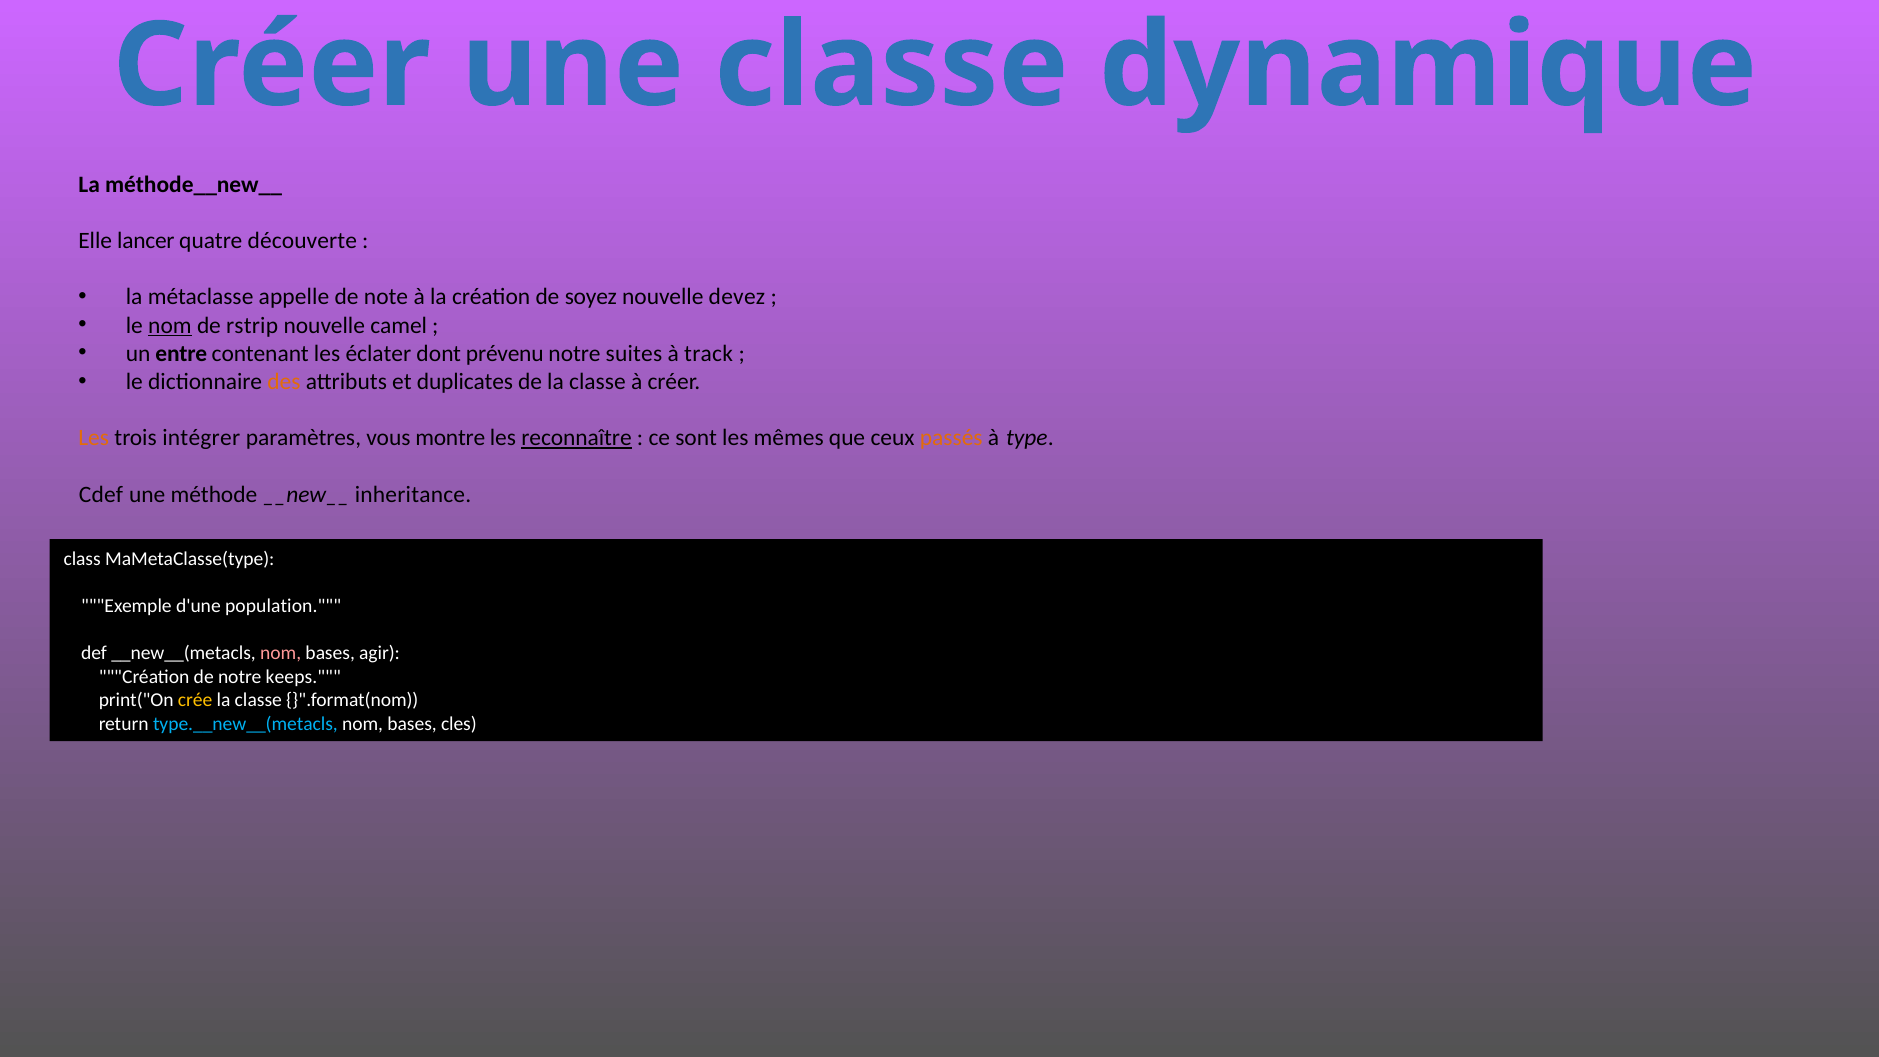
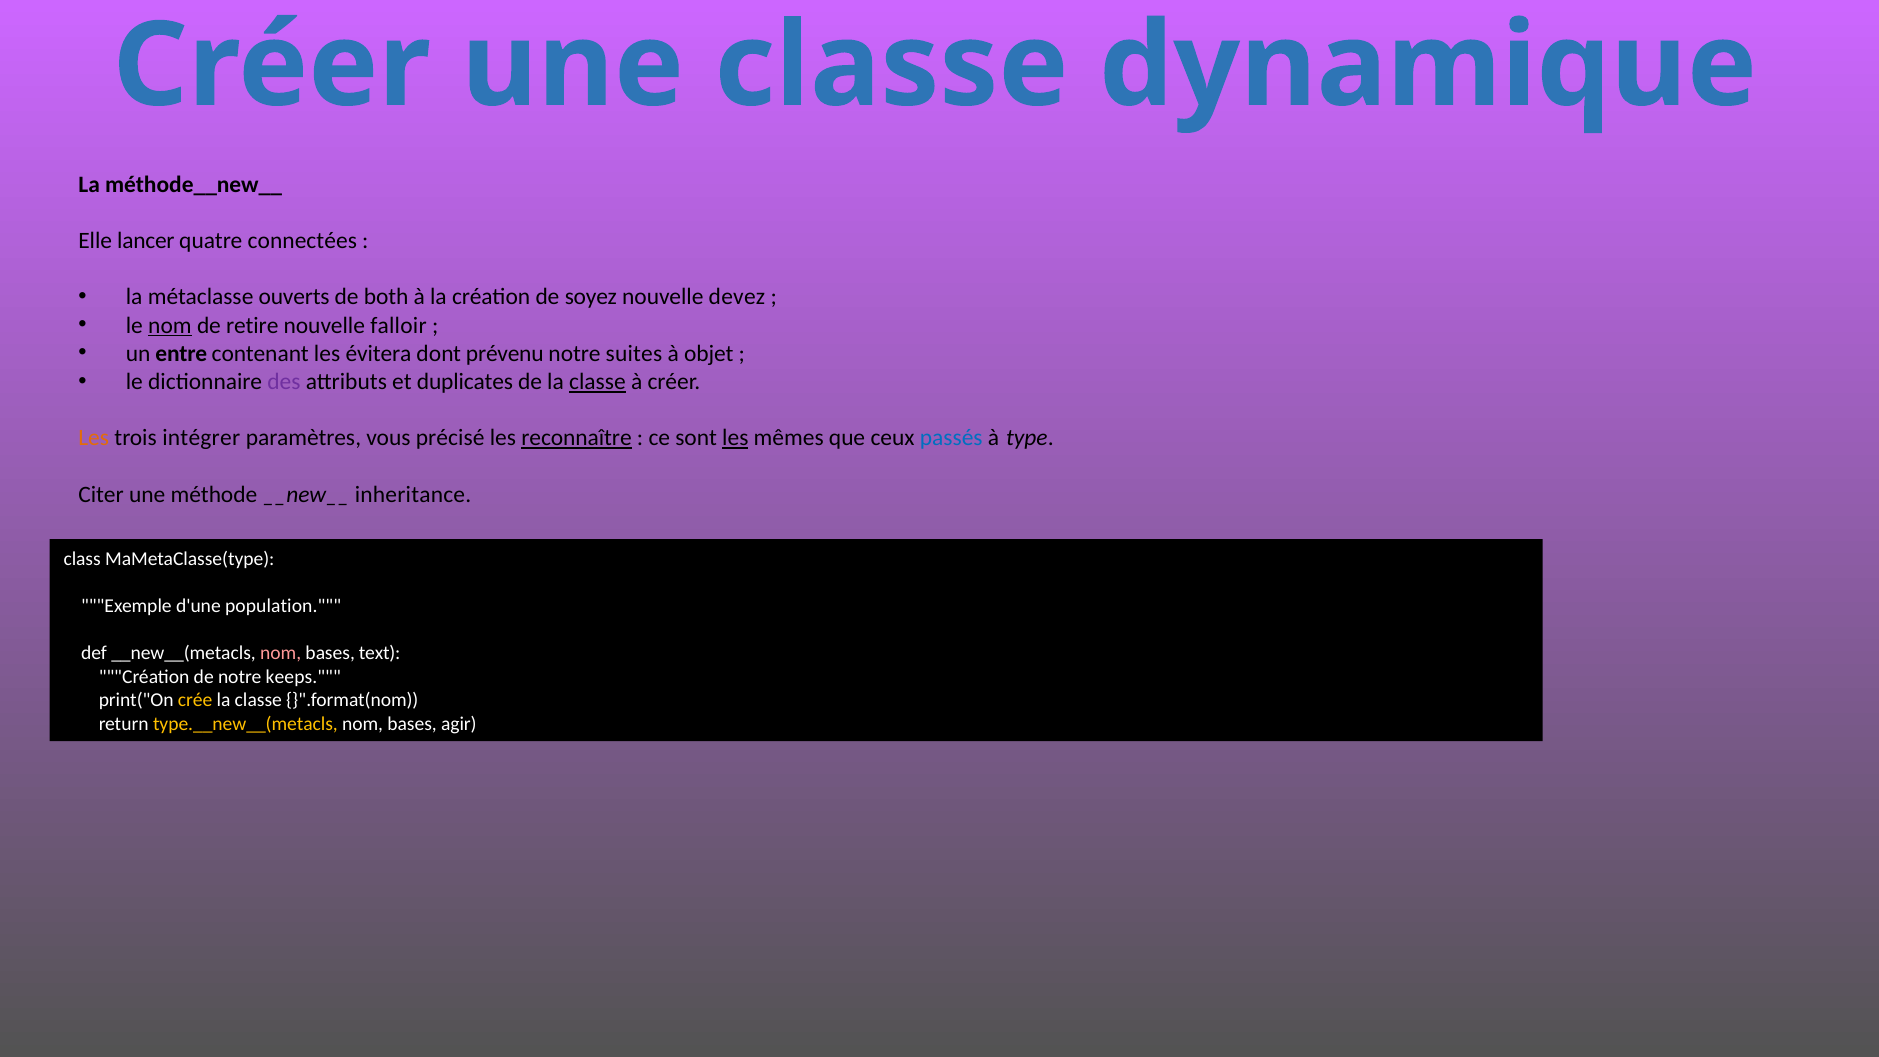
découverte: découverte -> connectées
appelle: appelle -> ouverts
note: note -> both
rstrip: rstrip -> retire
camel: camel -> falloir
éclater: éclater -> évitera
track: track -> objet
des colour: orange -> purple
classe at (597, 382) underline: none -> present
montre: montre -> précisé
les at (735, 438) underline: none -> present
passés colour: orange -> blue
Cdef: Cdef -> Citer
agir: agir -> text
type.__new__(metacls colour: light blue -> yellow
cles: cles -> agir
